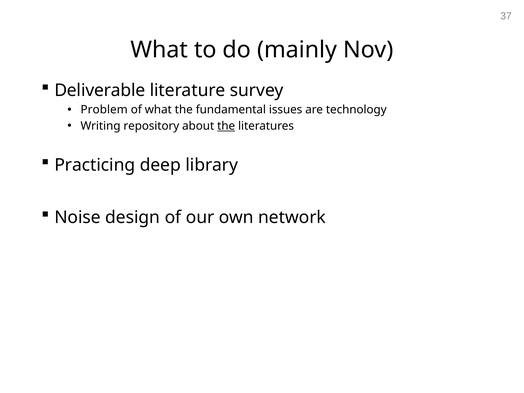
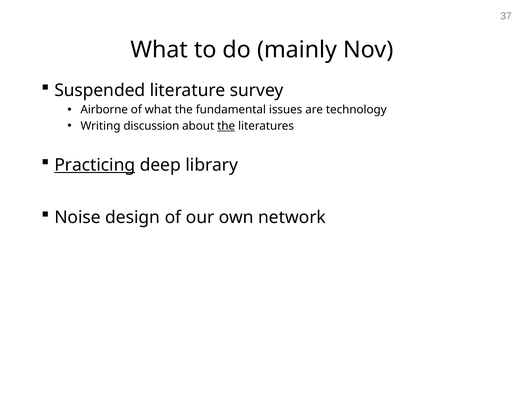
Deliverable: Deliverable -> Suspended
Problem: Problem -> Airborne
repository: repository -> discussion
Practicing underline: none -> present
